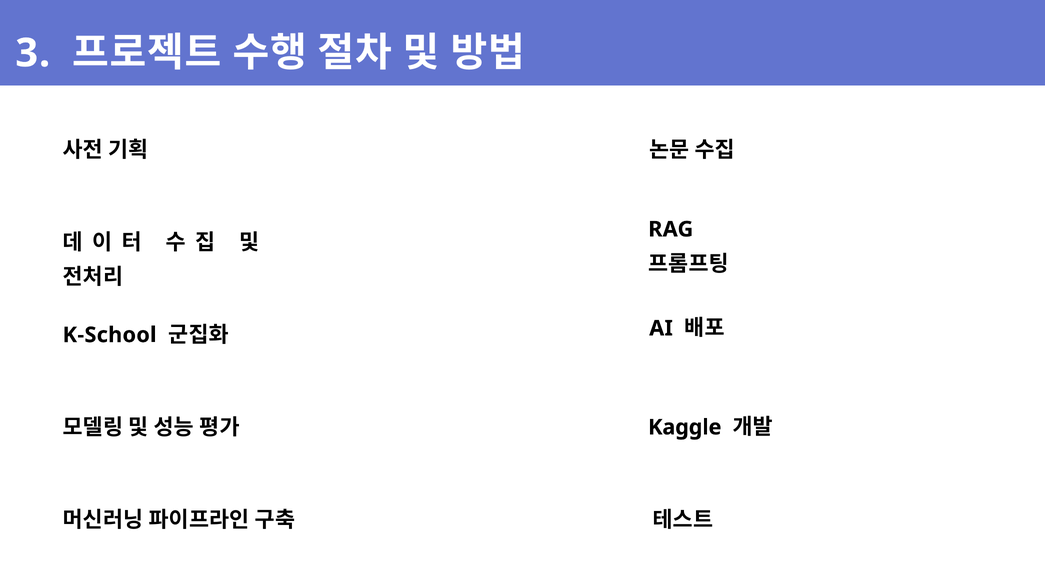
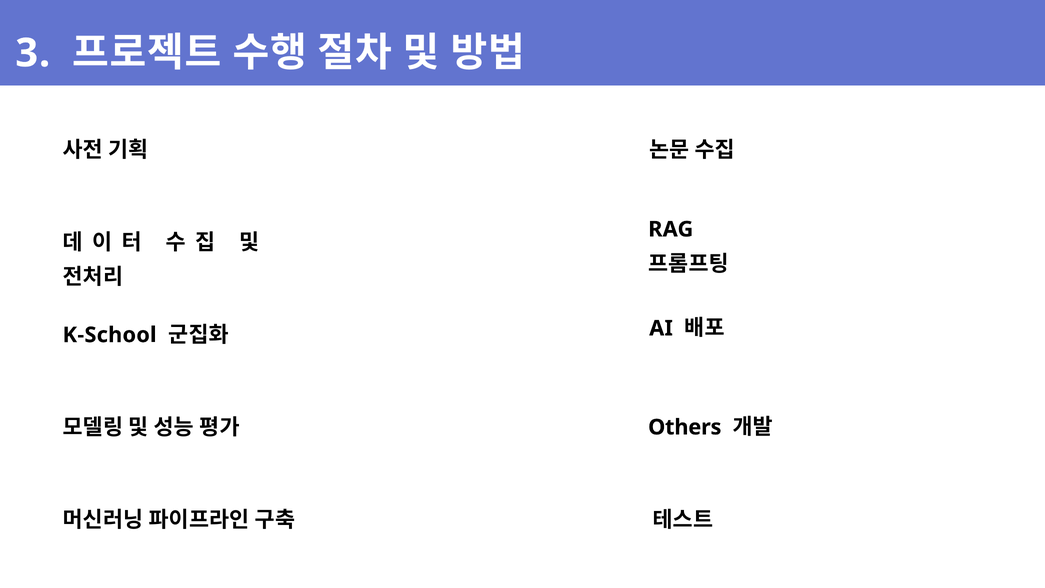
Kaggle: Kaggle -> Others
